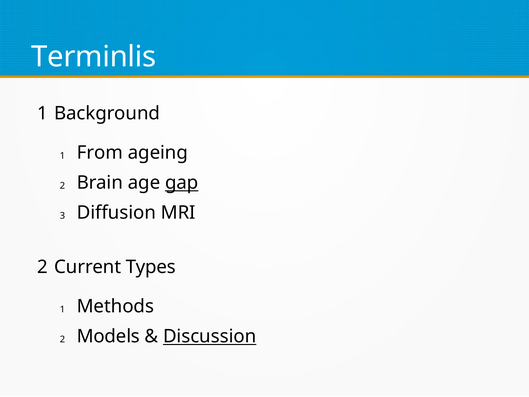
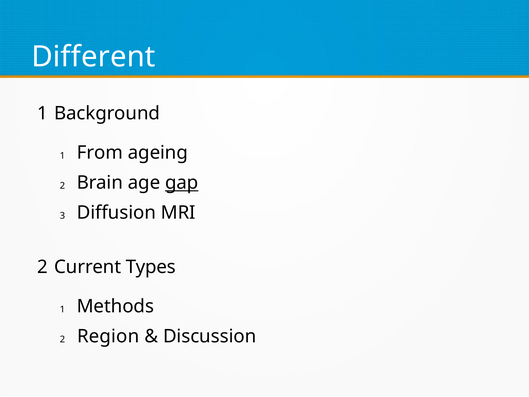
Terminlis: Terminlis -> Different
Models: Models -> Region
Discussion underline: present -> none
